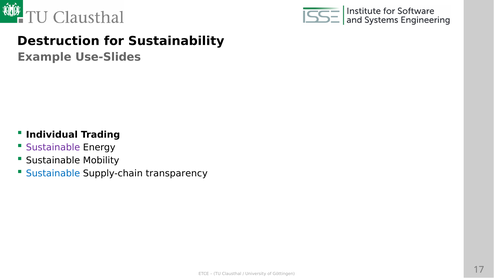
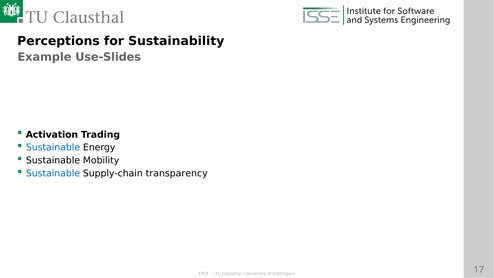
Destruction: Destruction -> Perceptions
Individual: Individual -> Activation
Sustainable at (53, 148) colour: purple -> blue
